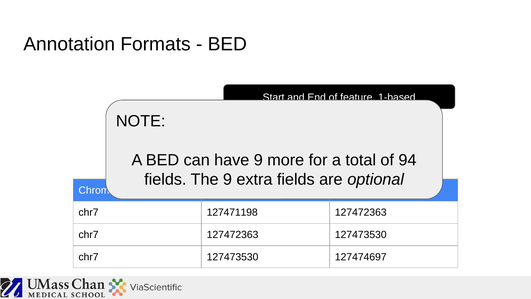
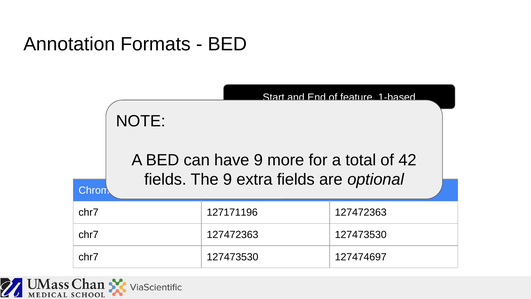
94: 94 -> 42
127471198: 127471198 -> 127171196
